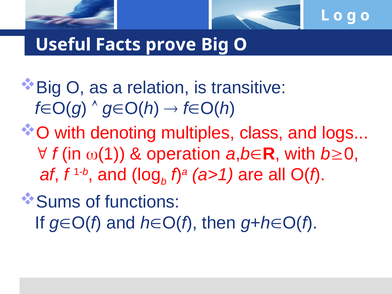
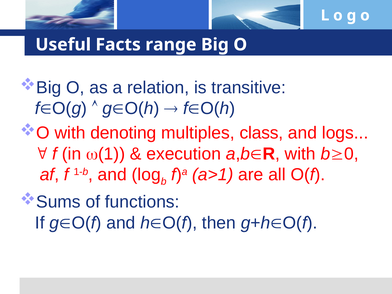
prove: prove -> range
operation: operation -> execution
